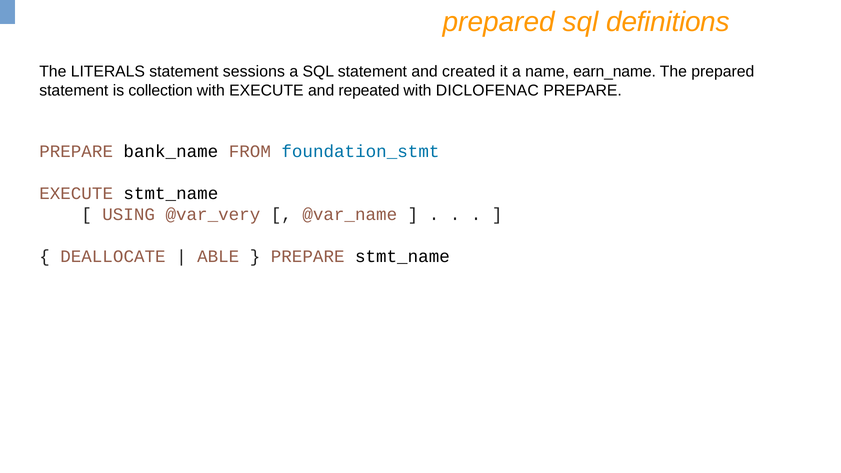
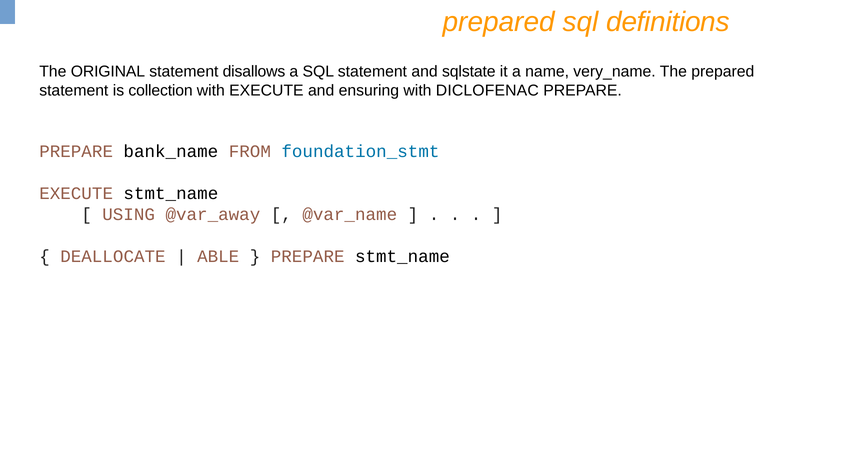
LITERALS: LITERALS -> ORIGINAL
sessions: sessions -> disallows
created: created -> sqlstate
earn_name: earn_name -> very_name
repeated: repeated -> ensuring
@var_very: @var_very -> @var_away
